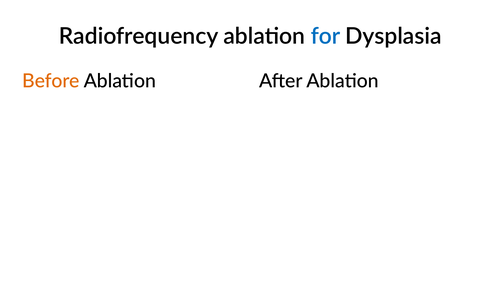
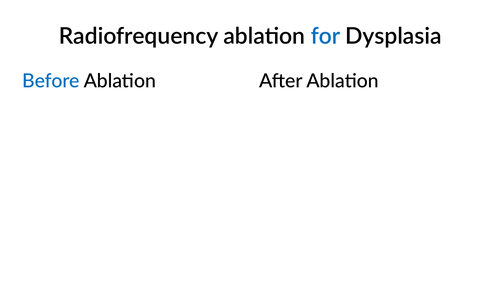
Before colour: orange -> blue
